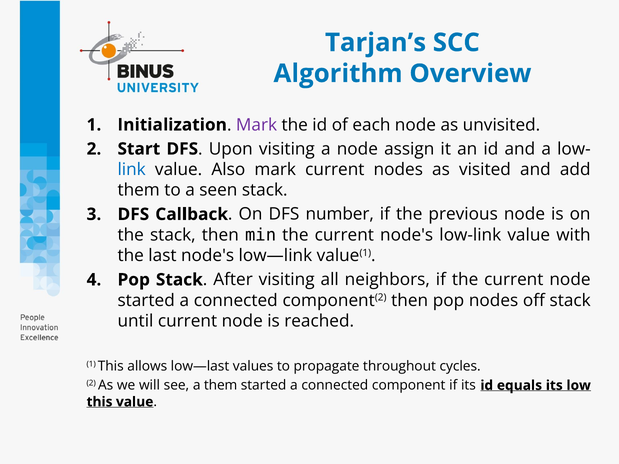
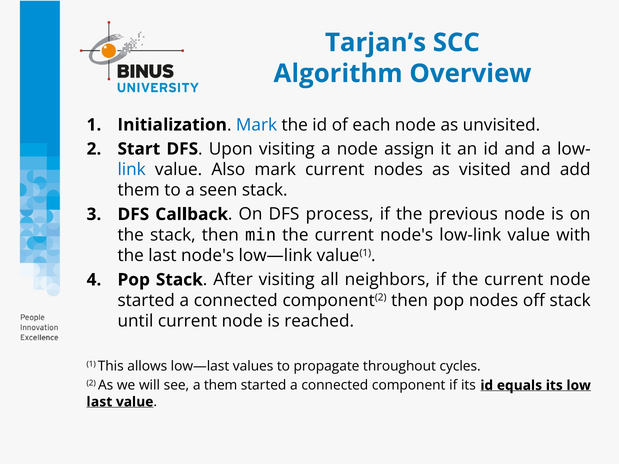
Mark at (257, 125) colour: purple -> blue
number: number -> process
this at (100, 402): this -> last
